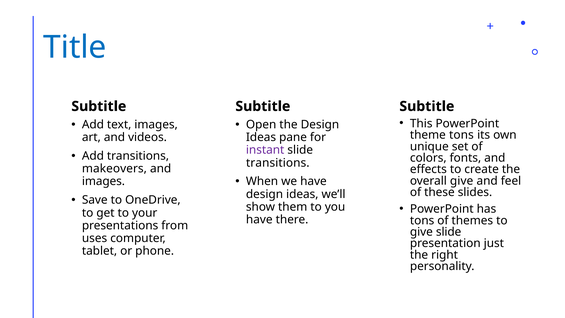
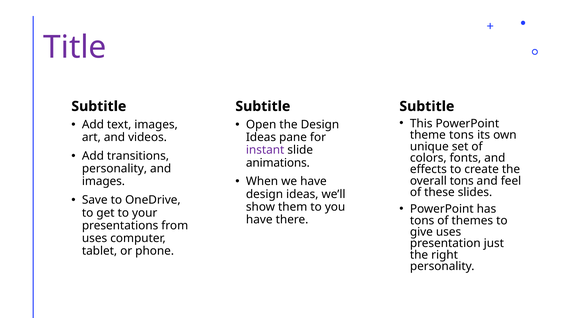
Title colour: blue -> purple
transitions at (278, 163): transitions -> animations
makeovers at (114, 169): makeovers -> personality
overall give: give -> tons
give slide: slide -> uses
